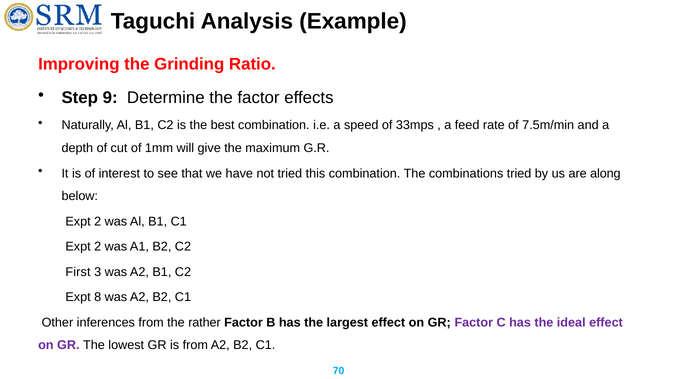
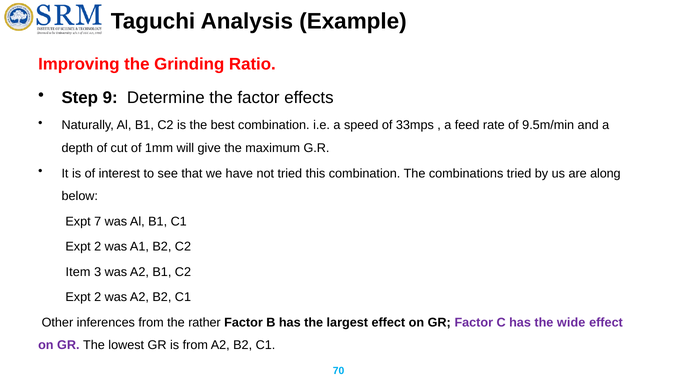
7.5m/min: 7.5m/min -> 9.5m/min
2 at (98, 221): 2 -> 7
First: First -> Item
8 at (98, 297): 8 -> 2
ideal: ideal -> wide
